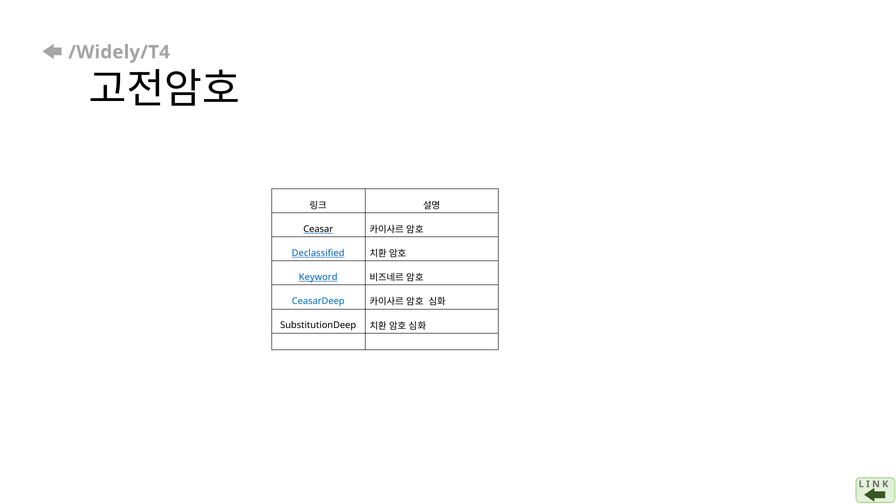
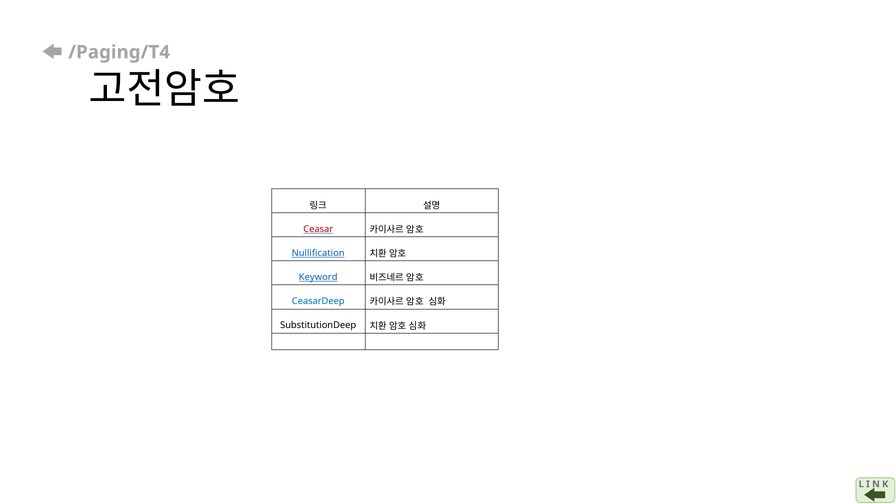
/Widely/T4: /Widely/T4 -> /Paging/T4
Ceasar colour: black -> red
Declassified: Declassified -> Nullification
